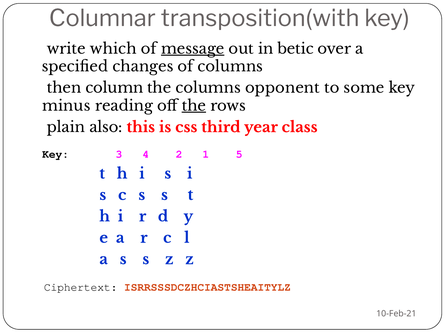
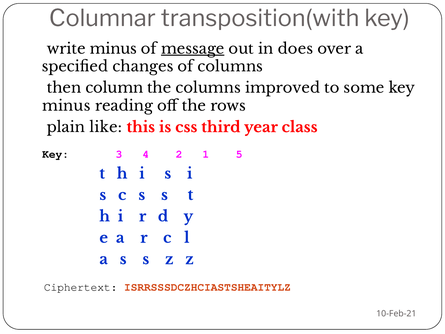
which at (113, 49): which -> minus
betic: betic -> does
opponent: opponent -> improved
the at (194, 106) underline: present -> none
also: also -> like
